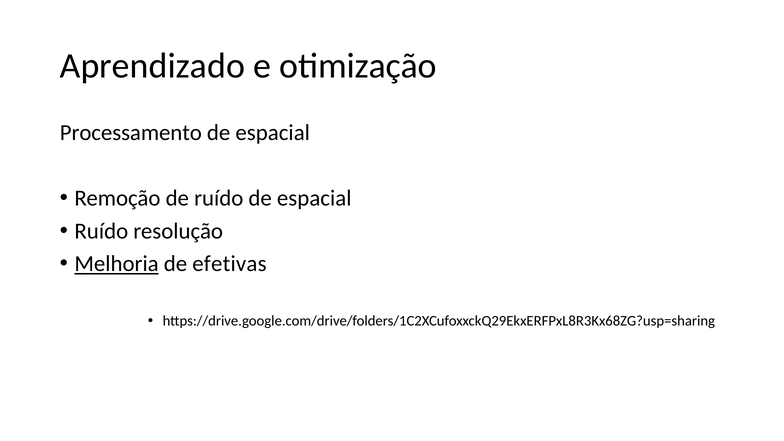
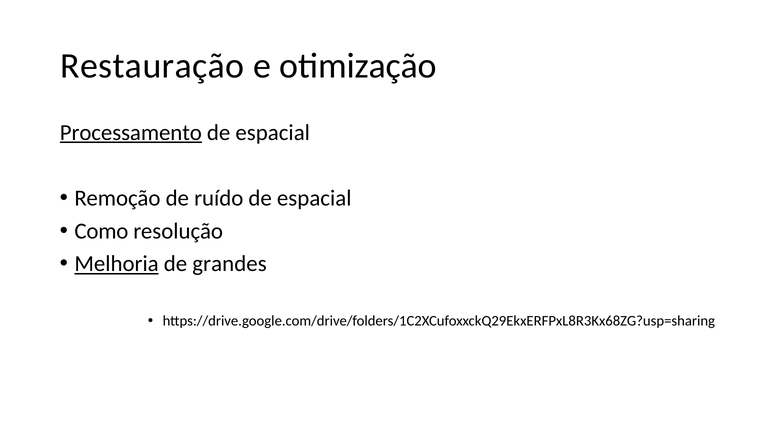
Aprendizado: Aprendizado -> Restauração
Processamento underline: none -> present
Ruído at (101, 231): Ruído -> Como
efetivas: efetivas -> grandes
